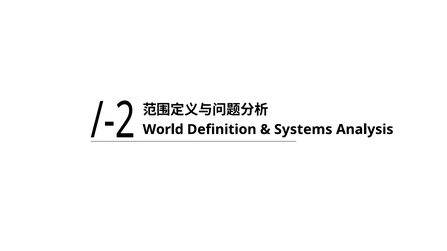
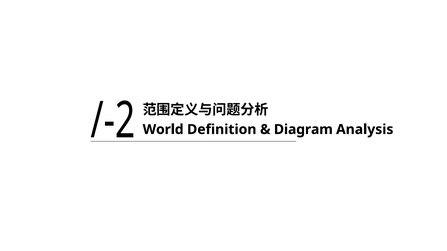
Systems: Systems -> Diagram
